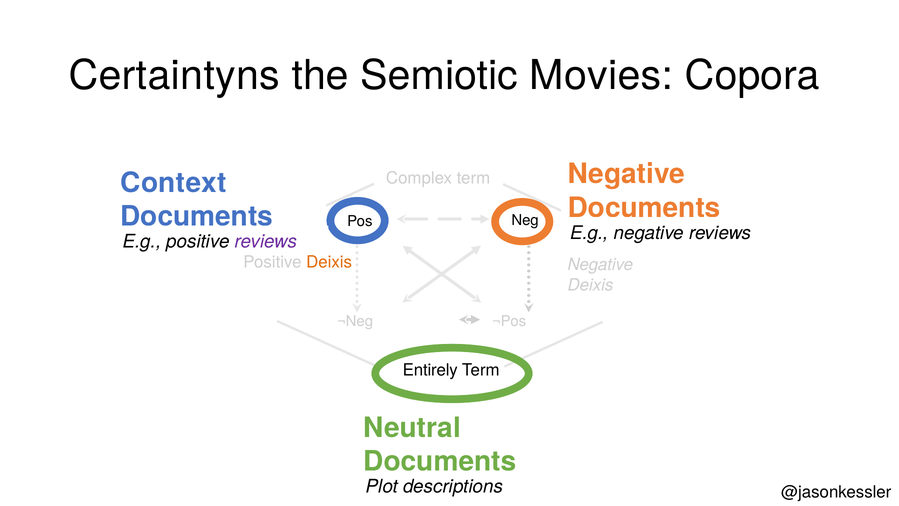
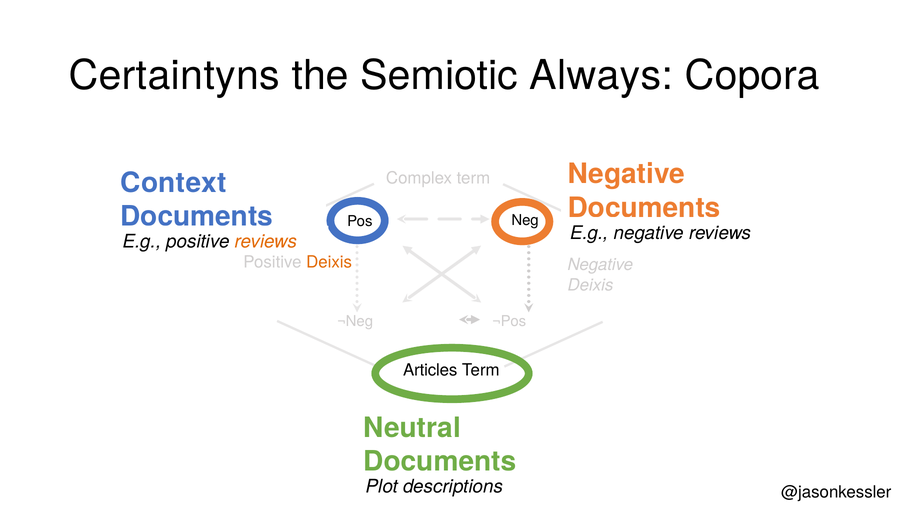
Movies: Movies -> Always
reviews at (266, 242) colour: purple -> orange
Entirely: Entirely -> Articles
